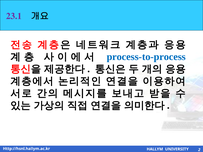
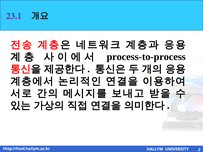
process-to-process colour: blue -> black
